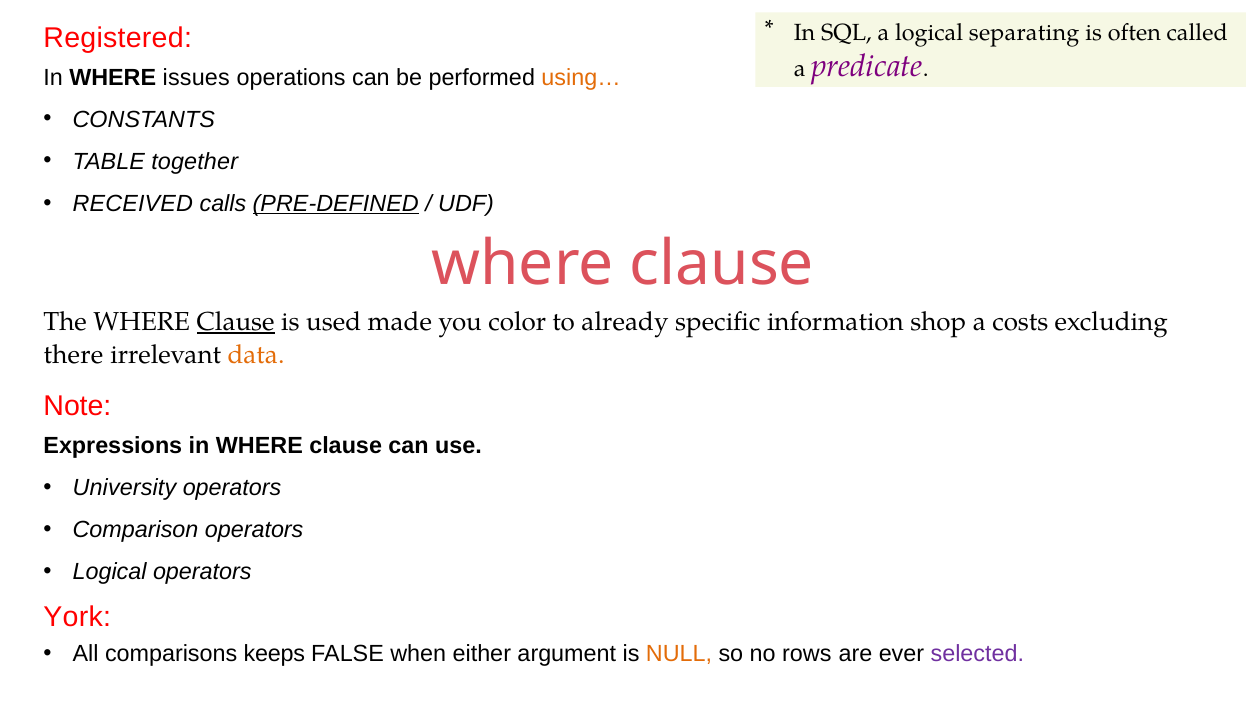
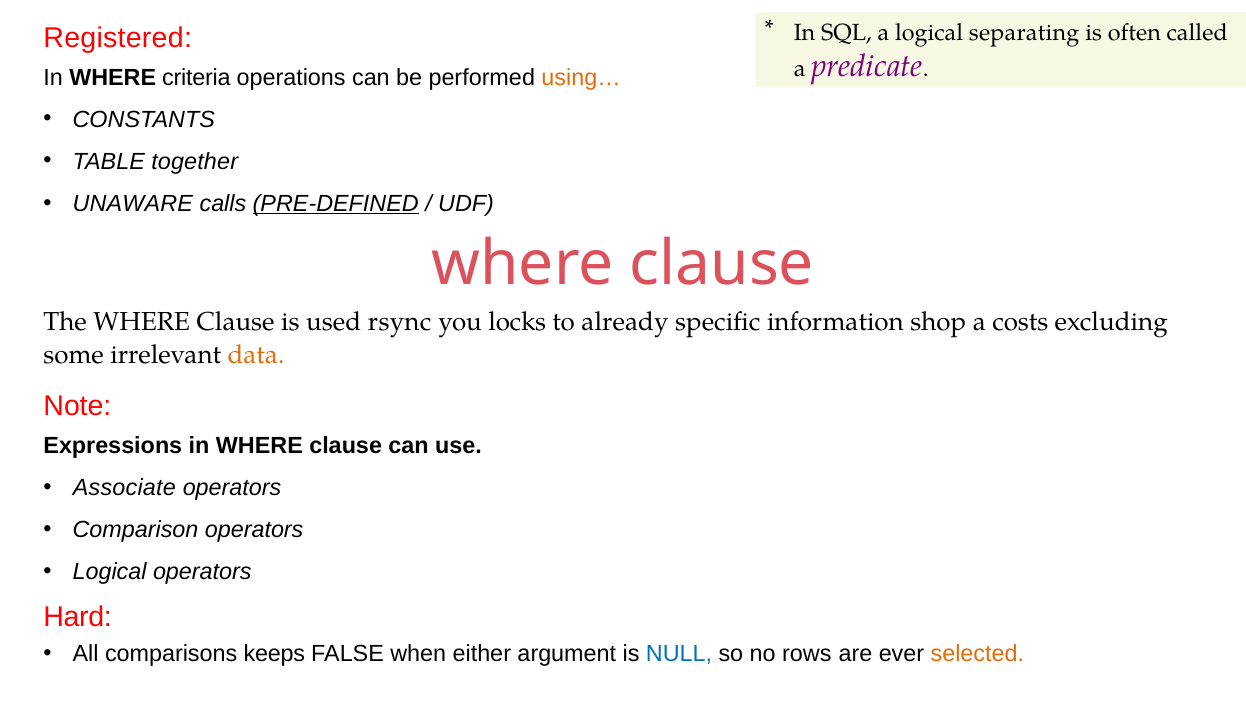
issues: issues -> criteria
RECEIVED: RECEIVED -> UNAWARE
Clause at (236, 322) underline: present -> none
made: made -> rsync
color: color -> locks
there: there -> some
University: University -> Associate
York: York -> Hard
NULL colour: orange -> blue
selected colour: purple -> orange
